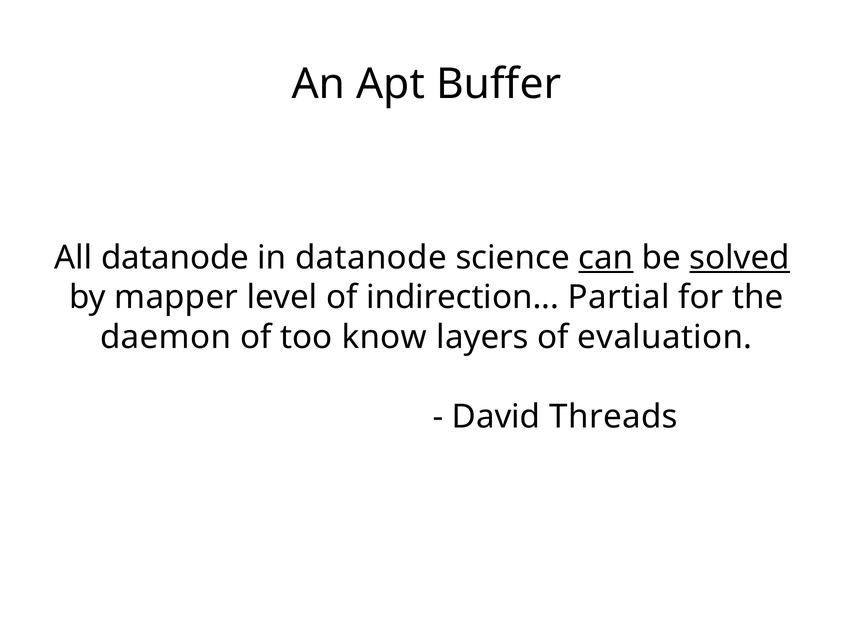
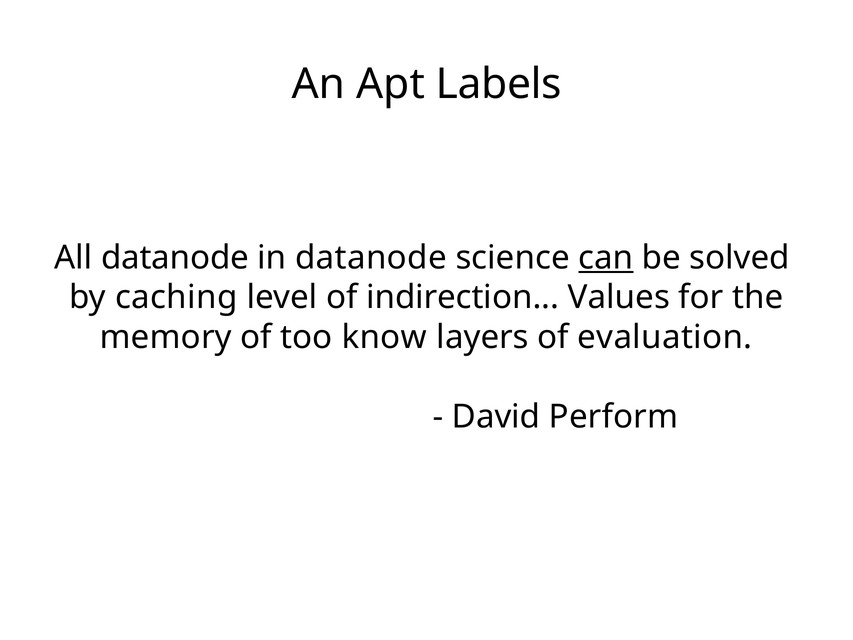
Buffer: Buffer -> Labels
solved underline: present -> none
mapper: mapper -> caching
Partial: Partial -> Values
daemon: daemon -> memory
Threads: Threads -> Perform
